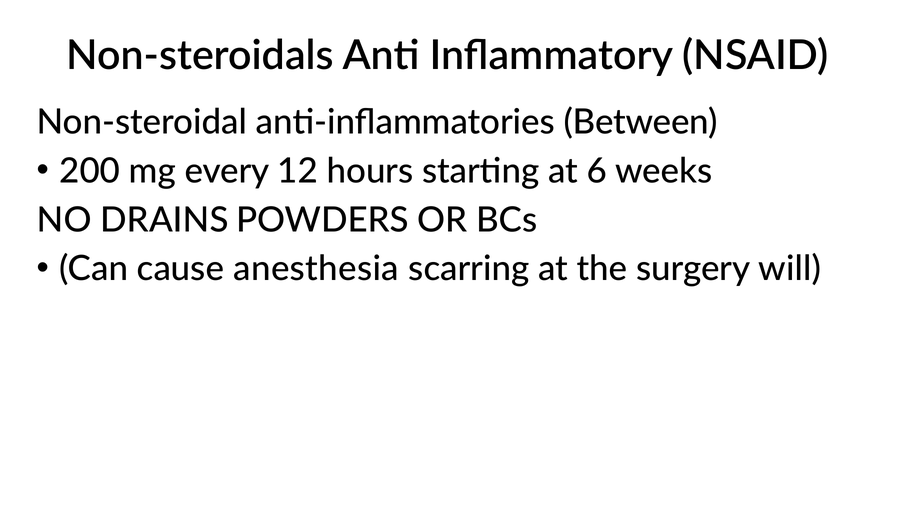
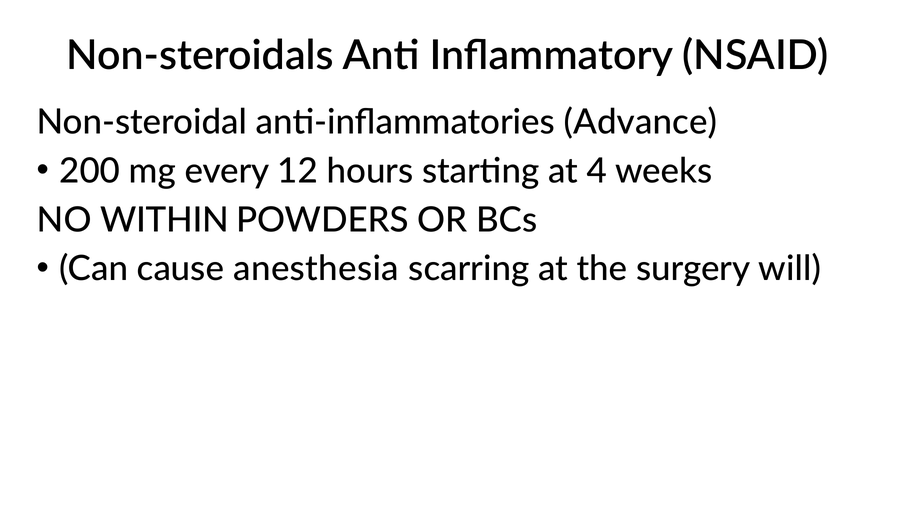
Between: Between -> Advance
6: 6 -> 4
DRAINS: DRAINS -> WITHIN
